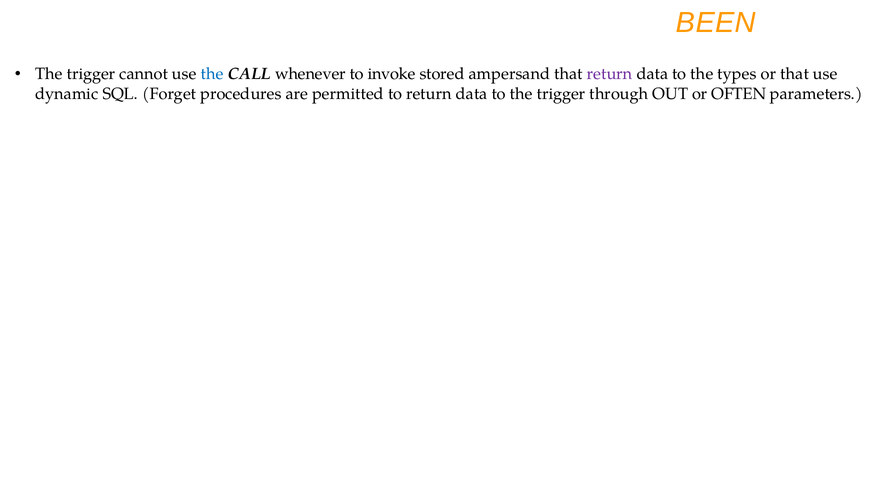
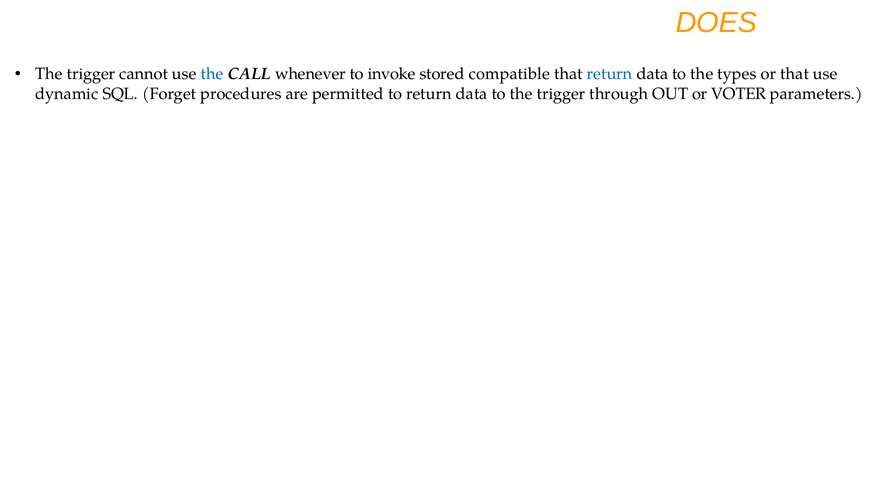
BEEN: BEEN -> DOES
ampersand: ampersand -> compatible
return at (610, 74) colour: purple -> blue
OFTEN: OFTEN -> VOTER
